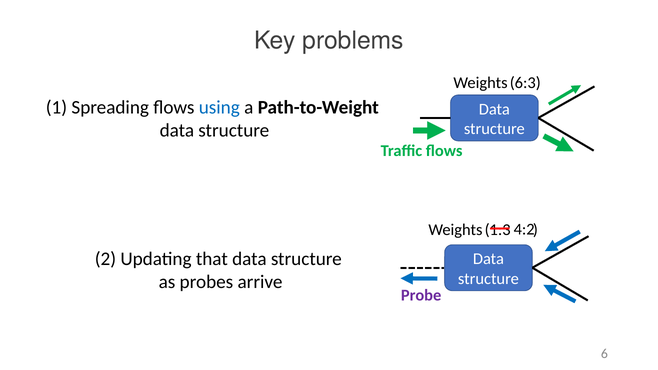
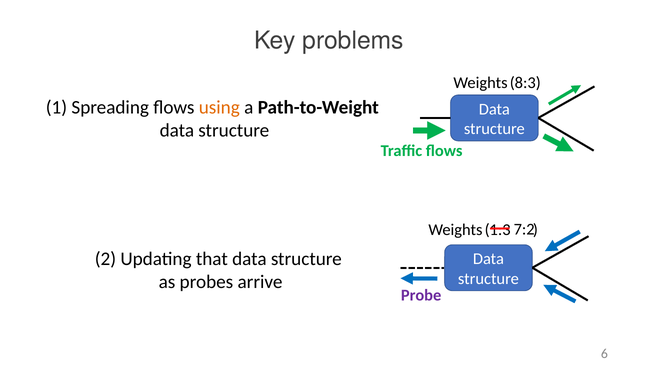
6:3: 6:3 -> 8:3
using colour: blue -> orange
4:2: 4:2 -> 7:2
